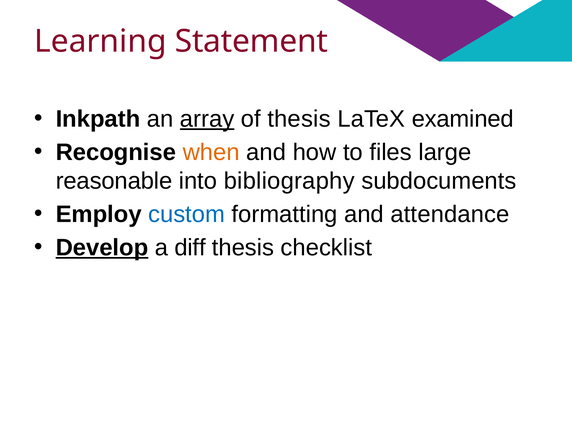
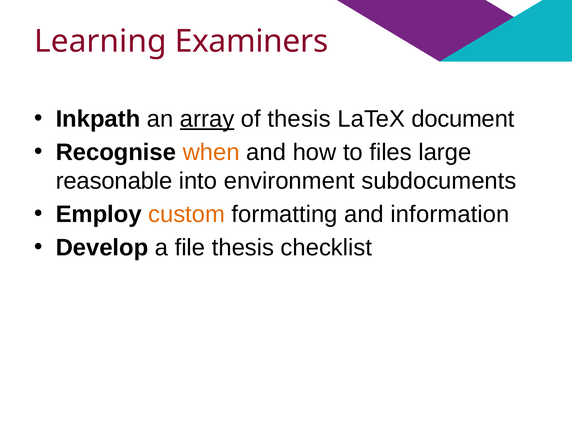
Statement: Statement -> Examiners
examined: examined -> document
bibliography: bibliography -> environment
custom colour: blue -> orange
attendance: attendance -> information
Develop underline: present -> none
diff: diff -> file
